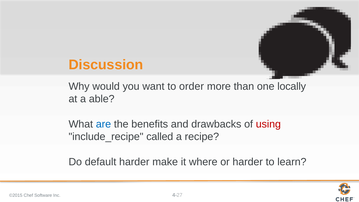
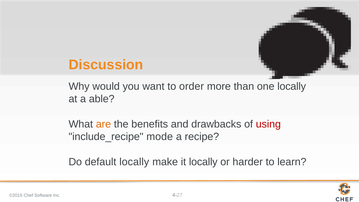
are colour: blue -> orange
called: called -> mode
default harder: harder -> locally
it where: where -> locally
